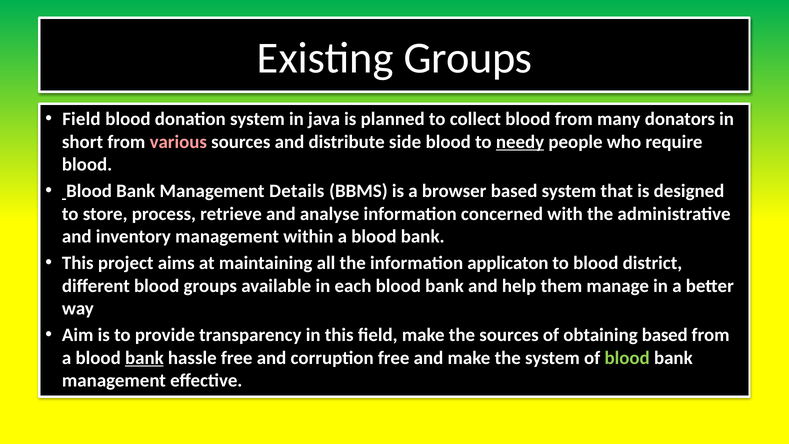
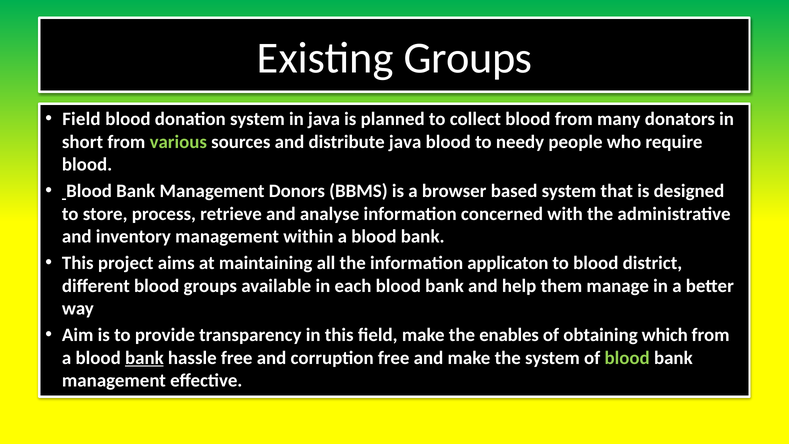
various colour: pink -> light green
distribute side: side -> java
needy underline: present -> none
Details: Details -> Donors
the sources: sources -> enables
obtaining based: based -> which
